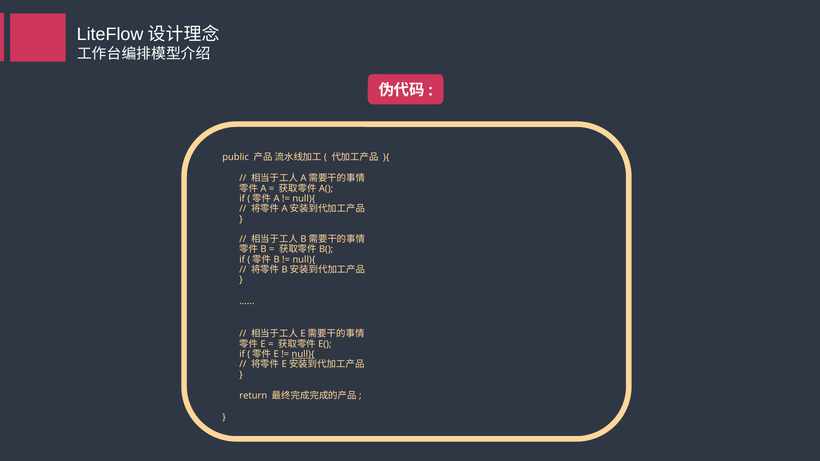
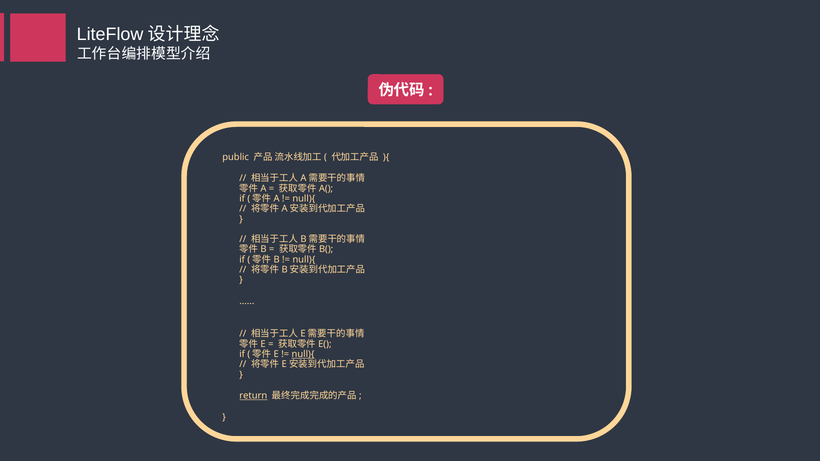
return underline: none -> present
